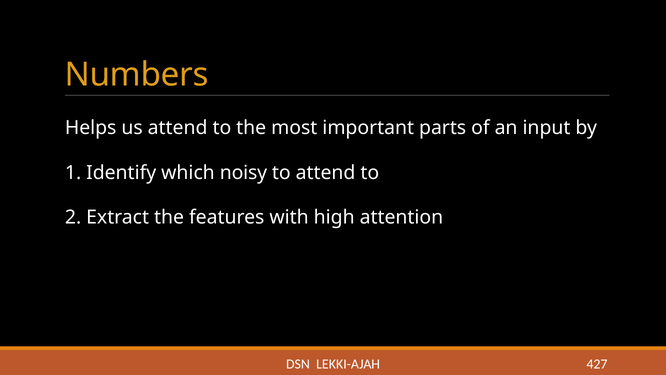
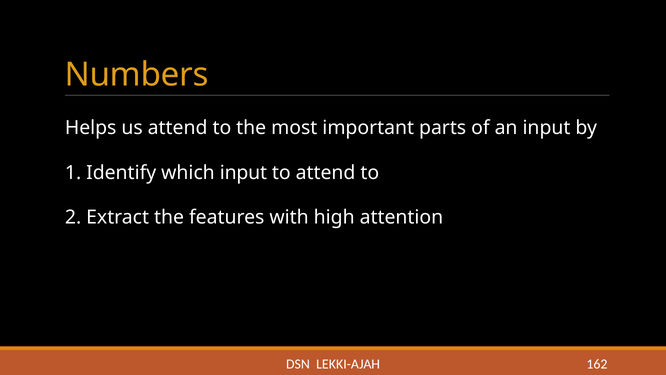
which noisy: noisy -> input
427: 427 -> 162
